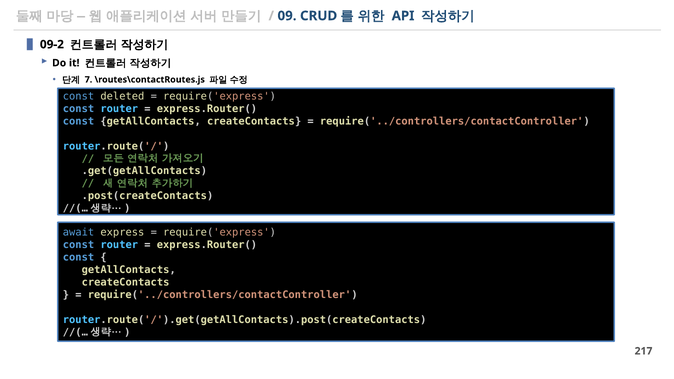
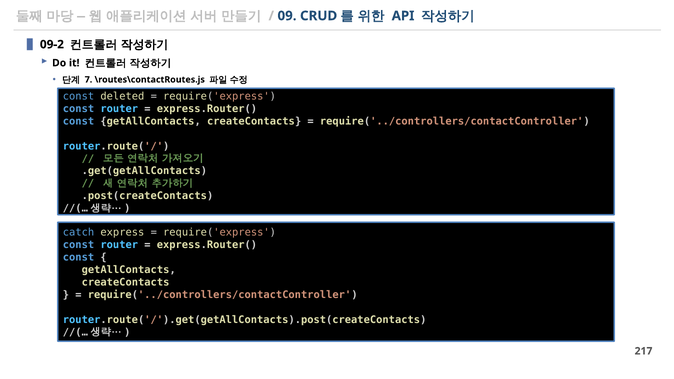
await: await -> catch
